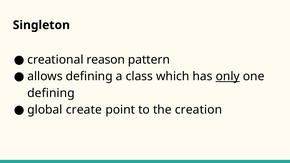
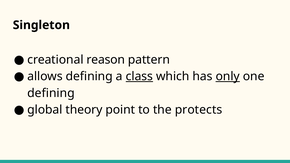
class underline: none -> present
create: create -> theory
creation: creation -> protects
